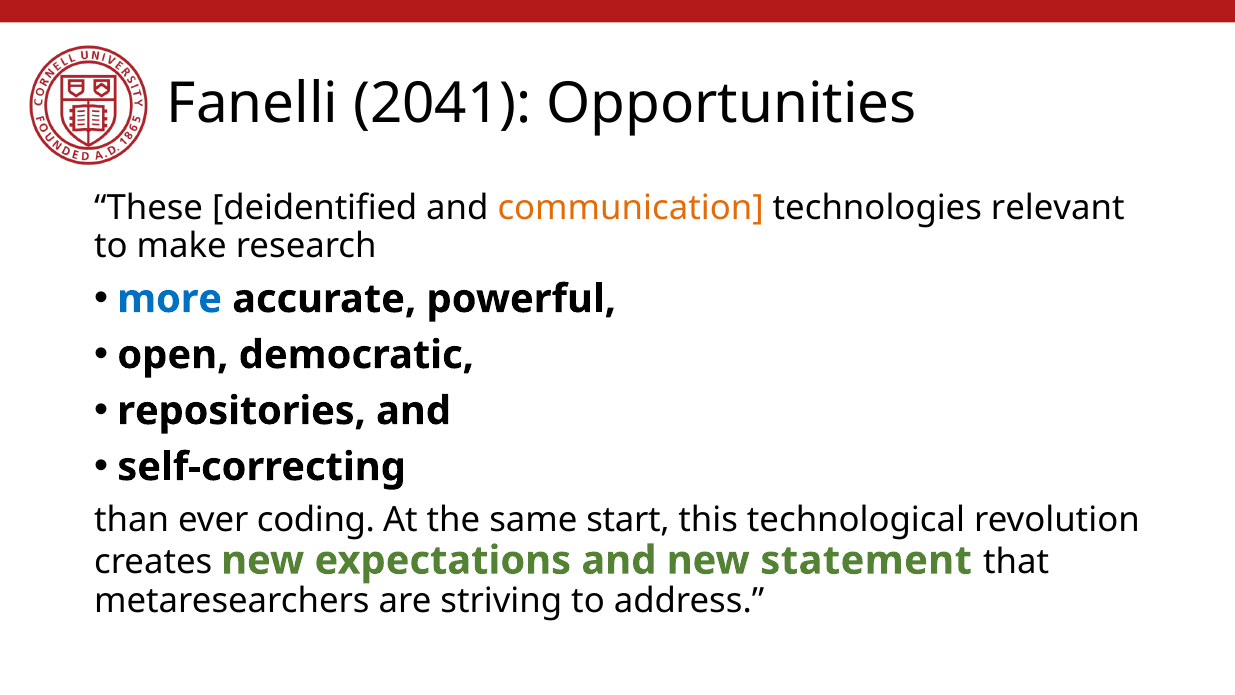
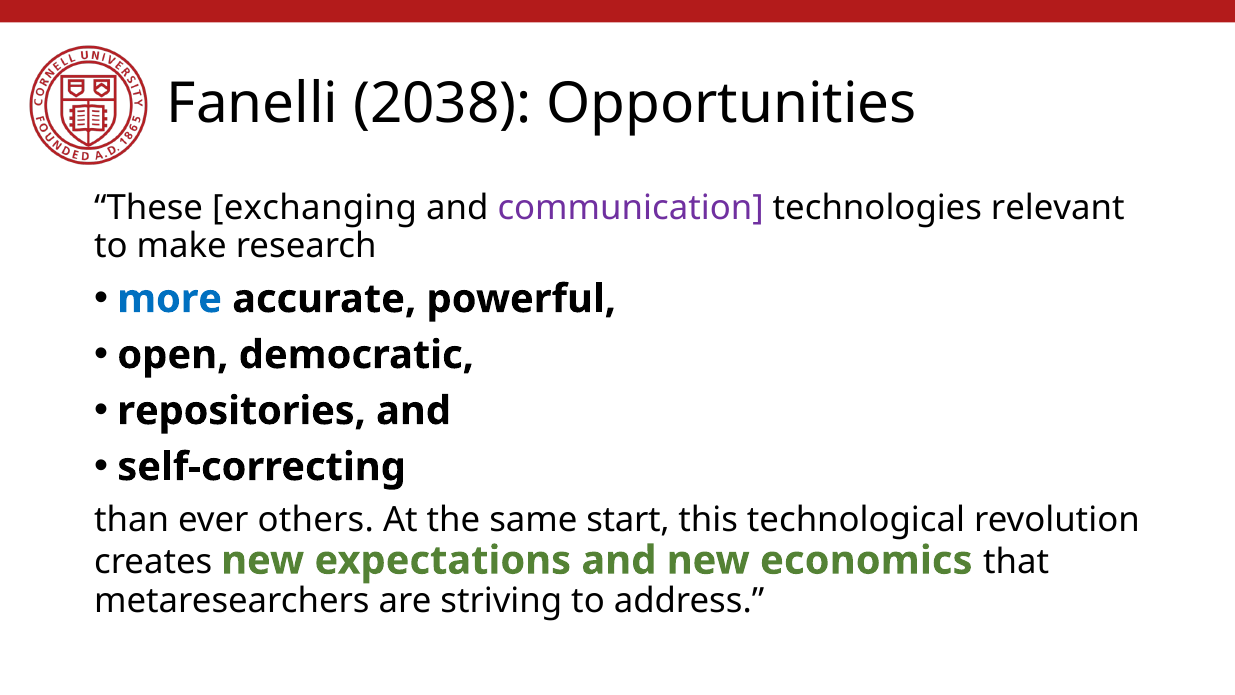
2041: 2041 -> 2038
deidentified: deidentified -> exchanging
communication colour: orange -> purple
coding: coding -> others
statement: statement -> economics
